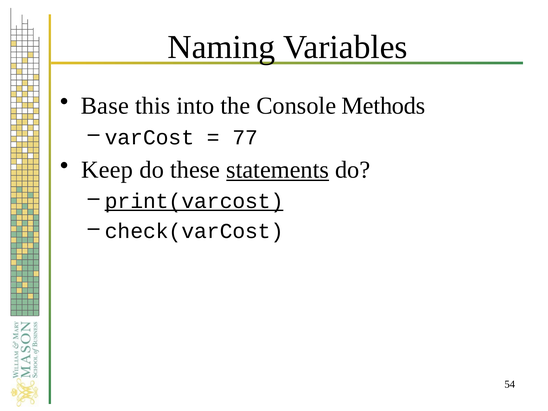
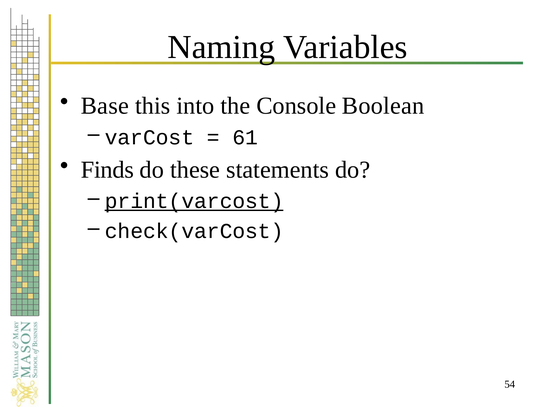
Methods: Methods -> Boolean
77: 77 -> 61
Keep: Keep -> Finds
statements underline: present -> none
